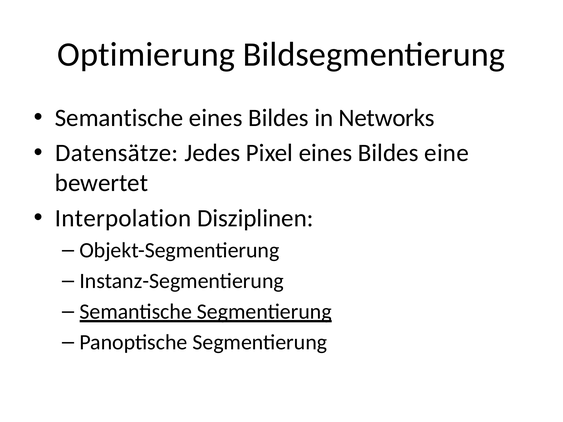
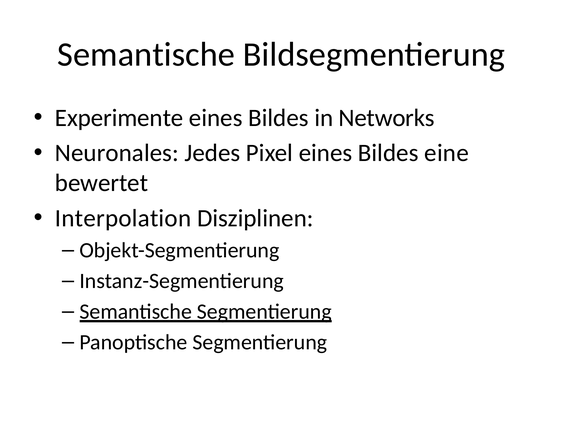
Optimierung at (146, 55): Optimierung -> Semantische
Semantische at (119, 118): Semantische -> Experimente
Datensätze: Datensätze -> Neuronales
